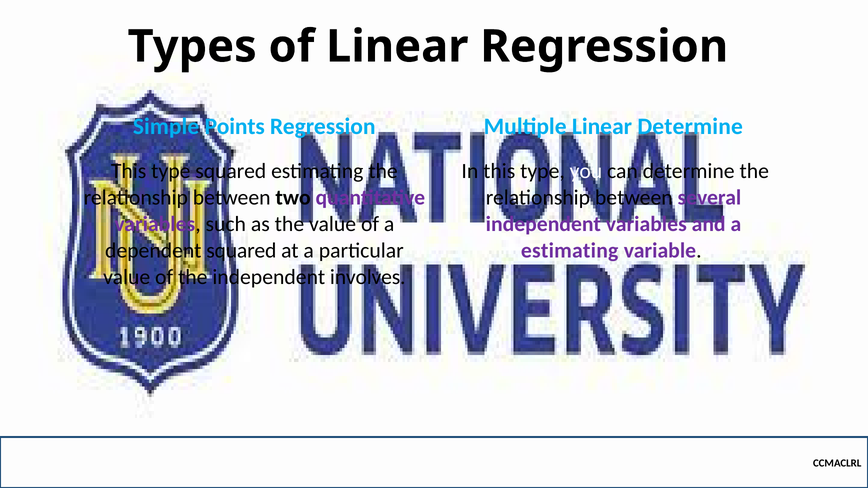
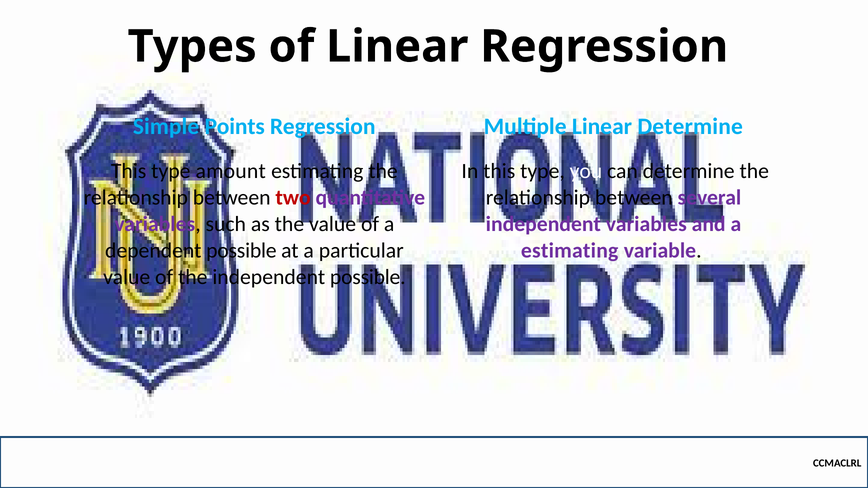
type squared: squared -> amount
two colour: black -> red
dependent squared: squared -> possible
independent involves: involves -> possible
